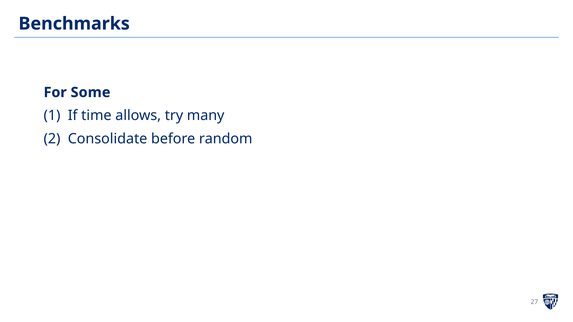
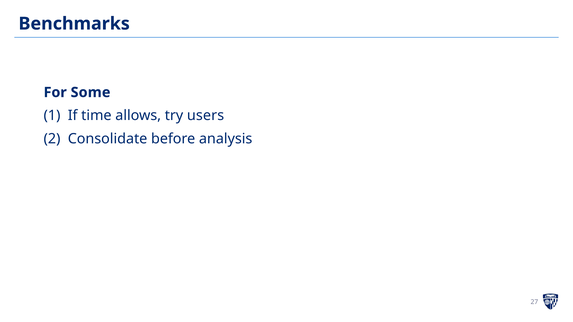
many: many -> users
random: random -> analysis
